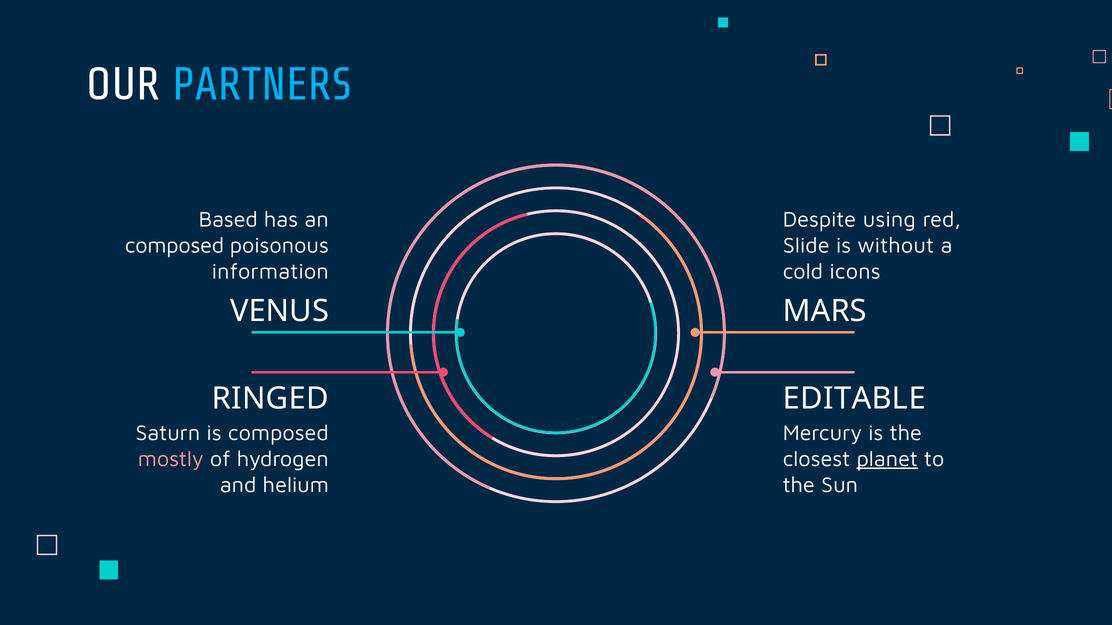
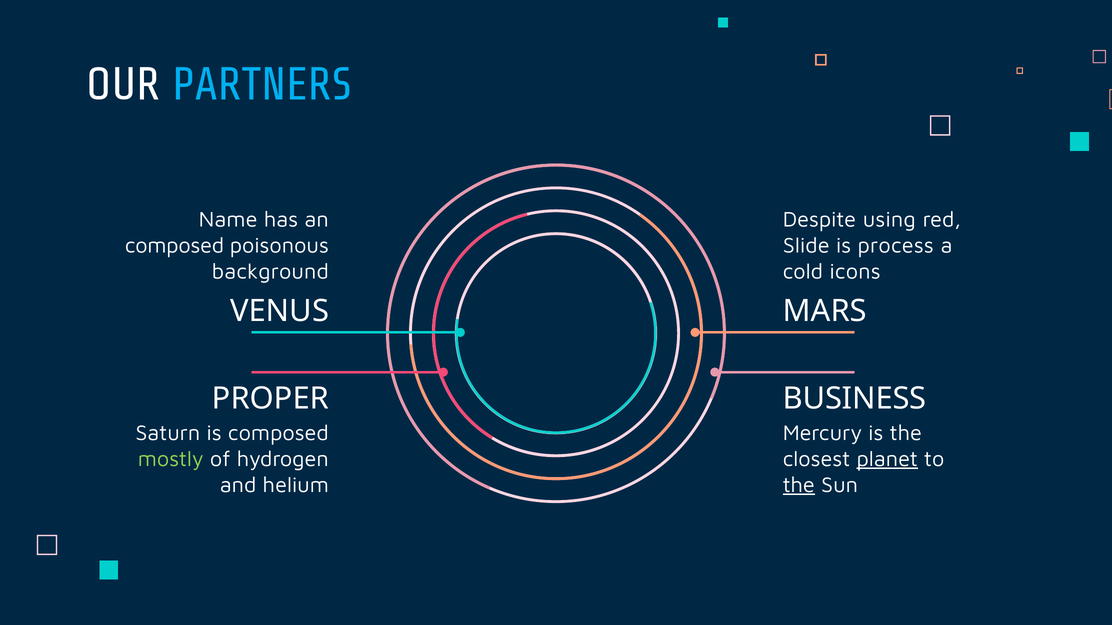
Based: Based -> Name
without: without -> process
information: information -> background
RINGED: RINGED -> PROPER
EDITABLE: EDITABLE -> BUSINESS
mostly colour: pink -> light green
the at (799, 485) underline: none -> present
